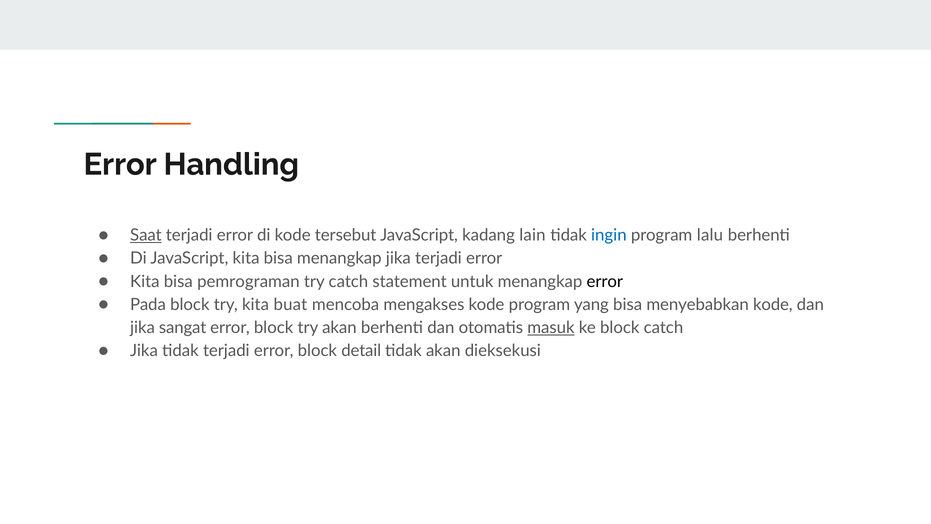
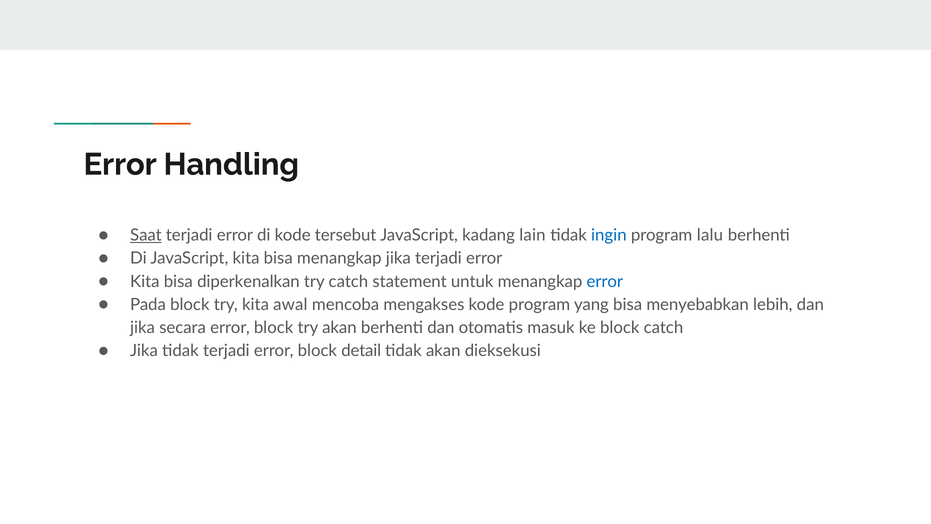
pemrograman: pemrograman -> diperkenalkan
error at (605, 281) colour: black -> blue
buat: buat -> awal
menyebabkan kode: kode -> lebih
sangat: sangat -> secara
masuk underline: present -> none
